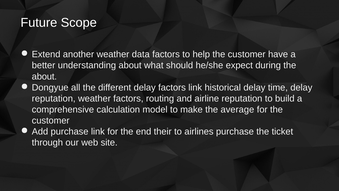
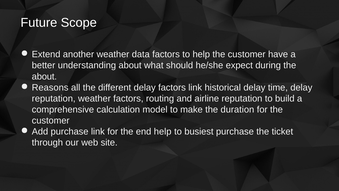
Dongyue: Dongyue -> Reasons
average: average -> duration
end their: their -> help
airlines: airlines -> busiest
